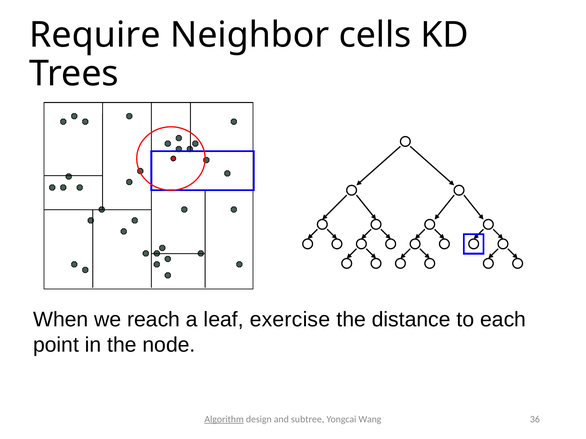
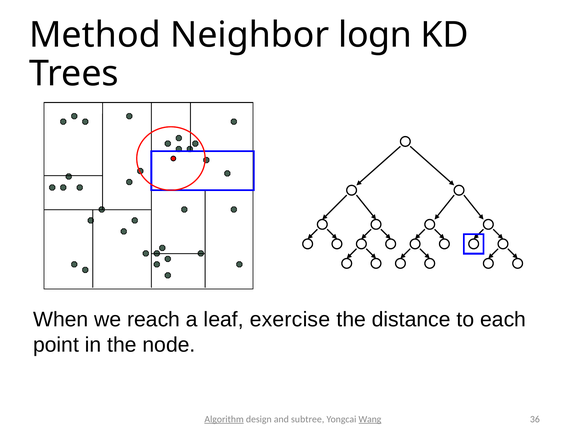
Require: Require -> Method
cells: cells -> logn
Wang underline: none -> present
